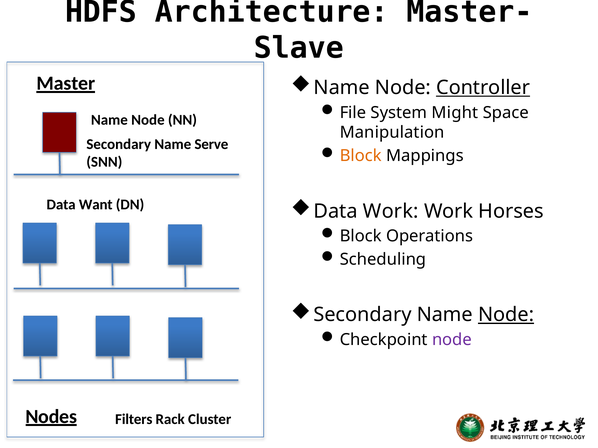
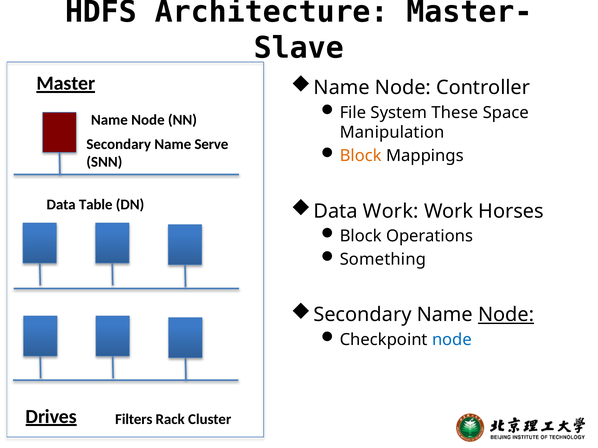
Controller underline: present -> none
Might: Might -> These
Want: Want -> Table
Scheduling: Scheduling -> Something
node at (452, 340) colour: purple -> blue
Nodes: Nodes -> Drives
